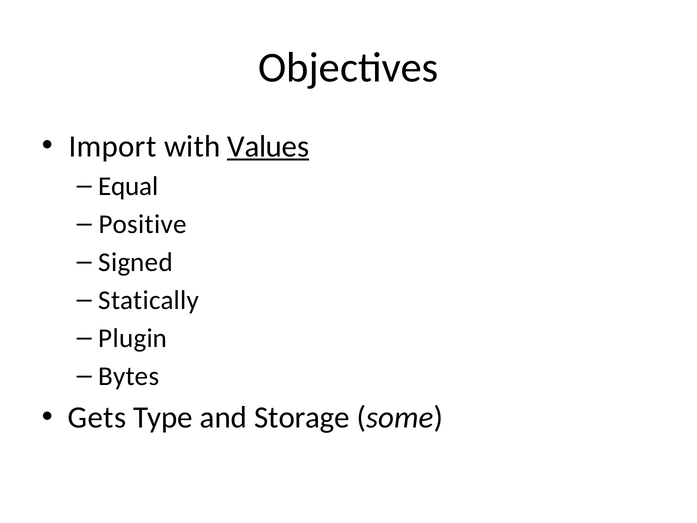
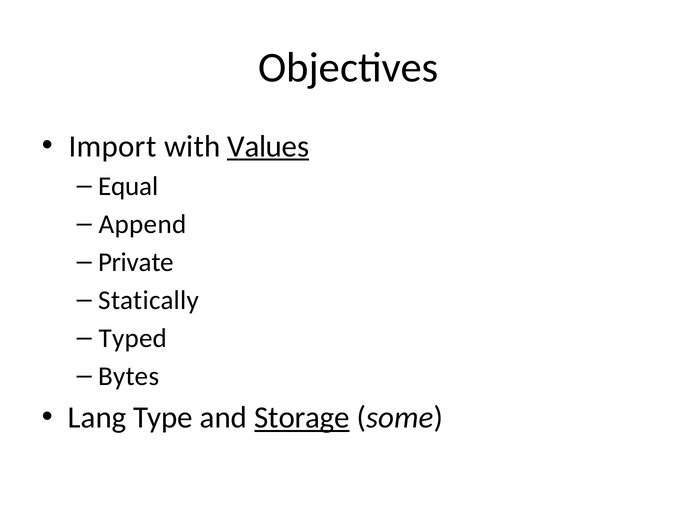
Positive: Positive -> Append
Signed: Signed -> Private
Plugin: Plugin -> Typed
Gets: Gets -> Lang
Storage underline: none -> present
